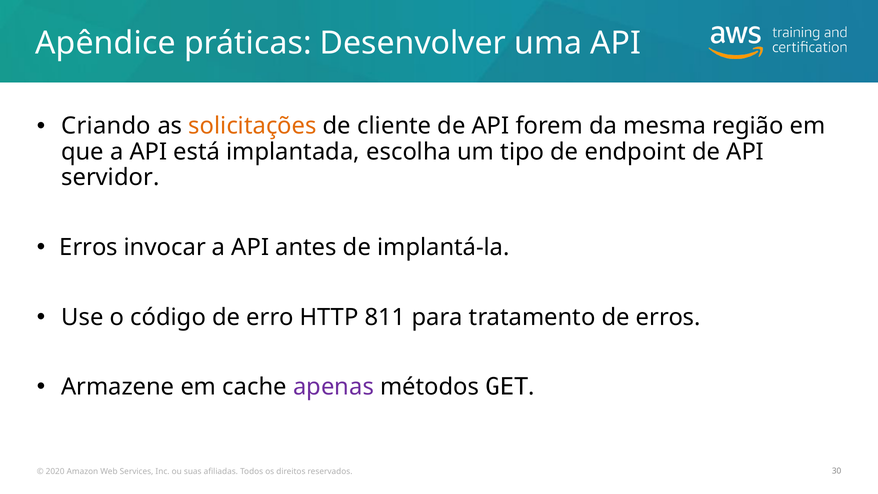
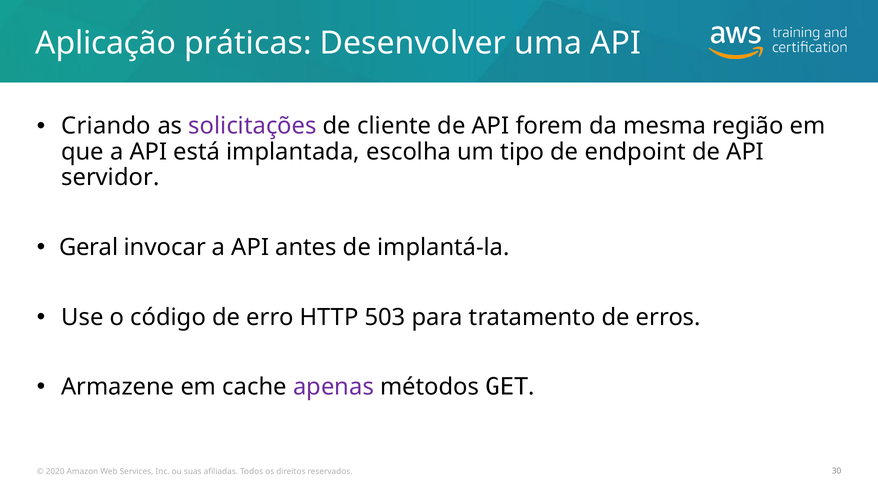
Apêndice: Apêndice -> Aplicação
solicitações colour: orange -> purple
Erros at (89, 247): Erros -> Geral
811: 811 -> 503
